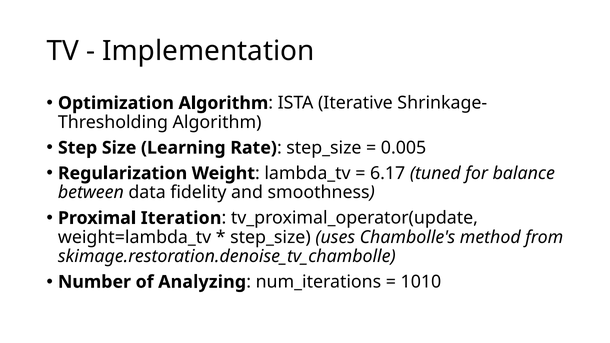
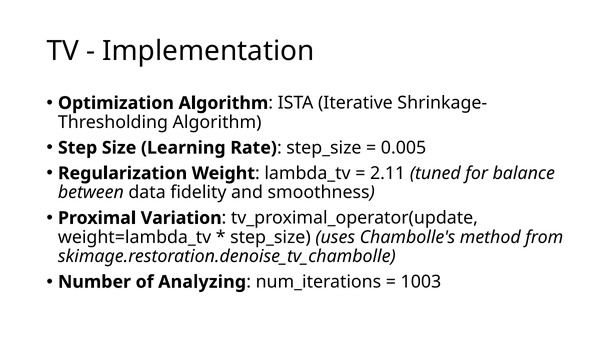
6.17: 6.17 -> 2.11
Iteration: Iteration -> Variation
1010: 1010 -> 1003
